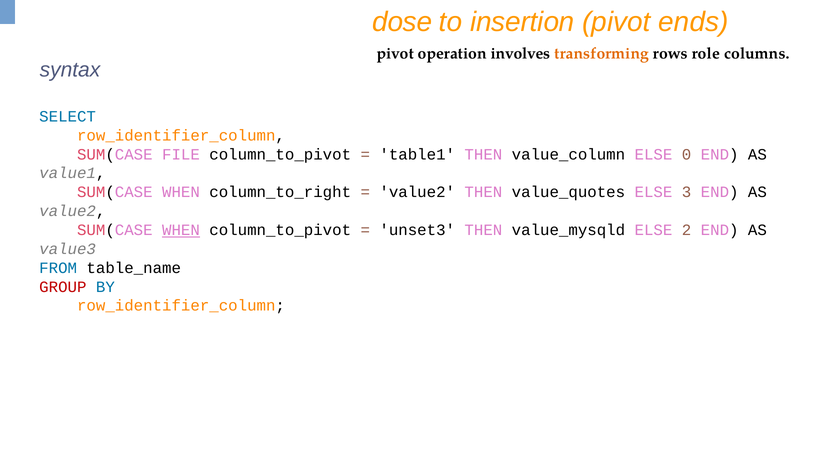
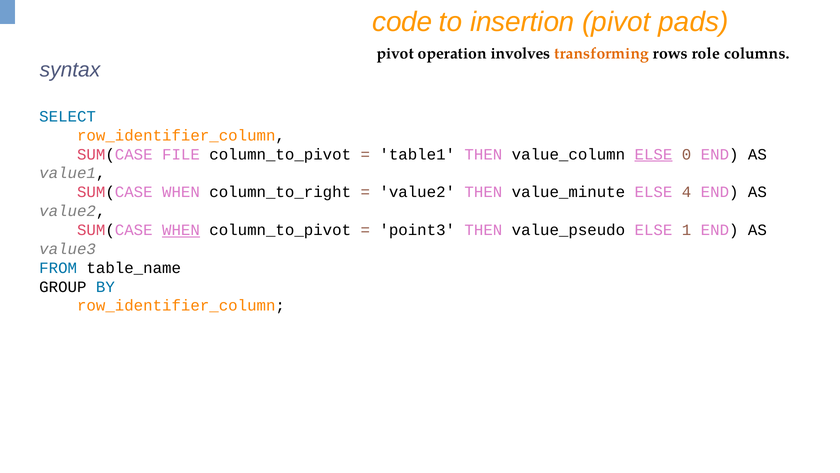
dose: dose -> code
ends: ends -> pads
ELSE at (653, 154) underline: none -> present
value_quotes: value_quotes -> value_minute
3: 3 -> 4
unset3: unset3 -> point3
value_mysqld: value_mysqld -> value_pseudo
2: 2 -> 1
GROUP colour: red -> black
